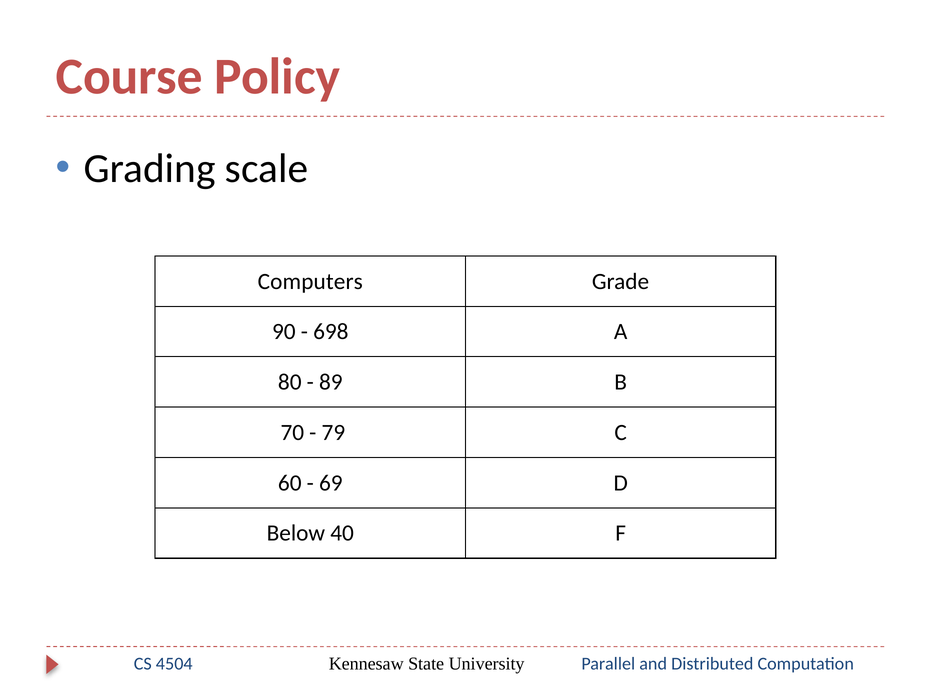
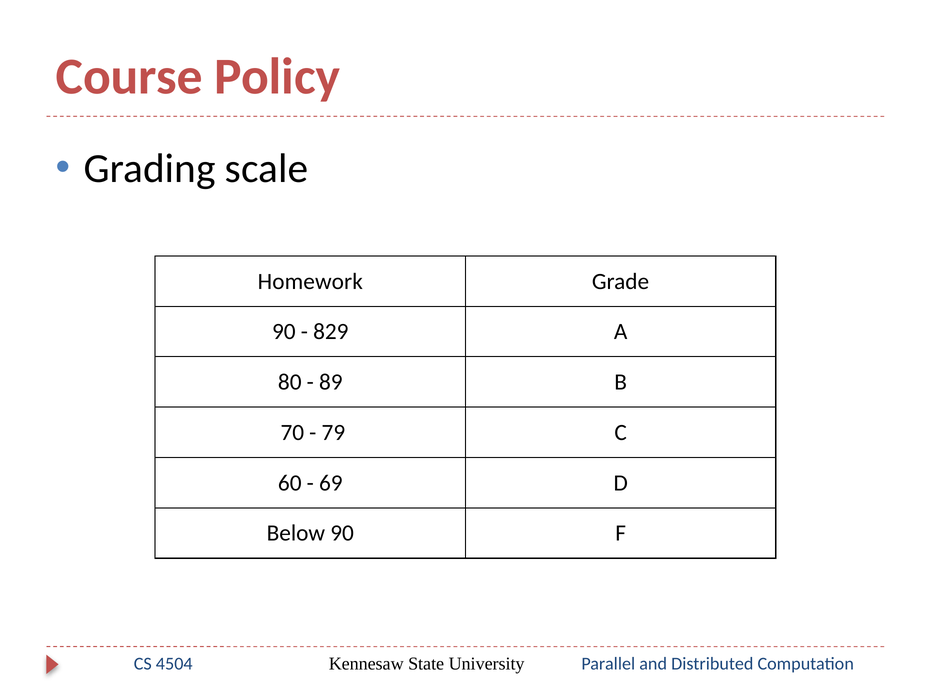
Computers: Computers -> Homework
698: 698 -> 829
Below 40: 40 -> 90
